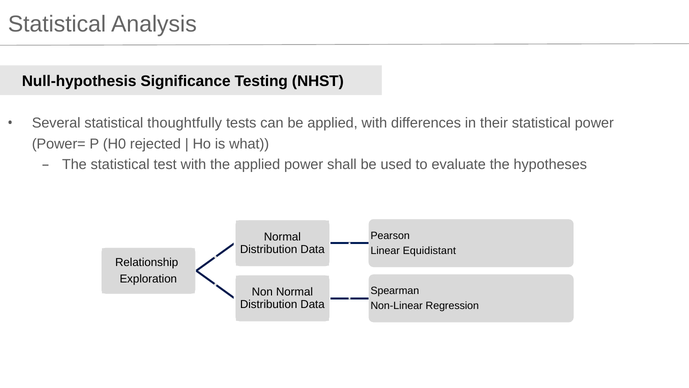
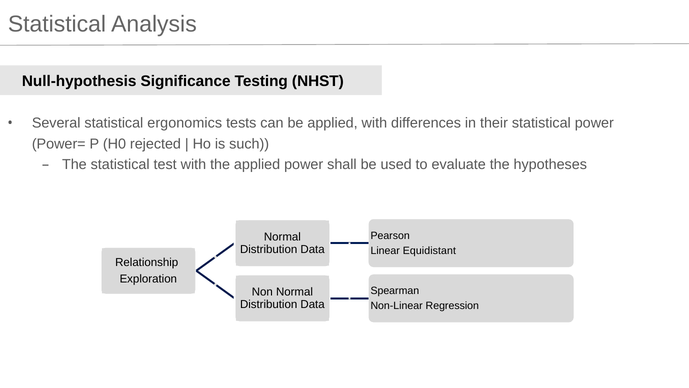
thoughtfully: thoughtfully -> ergonomics
what: what -> such
